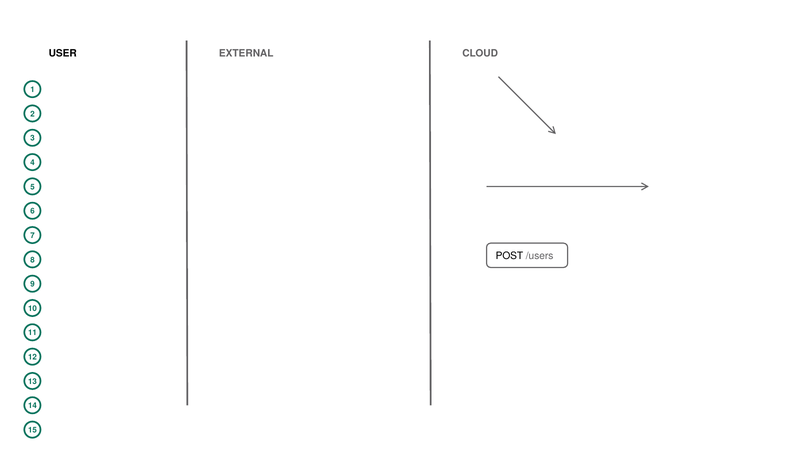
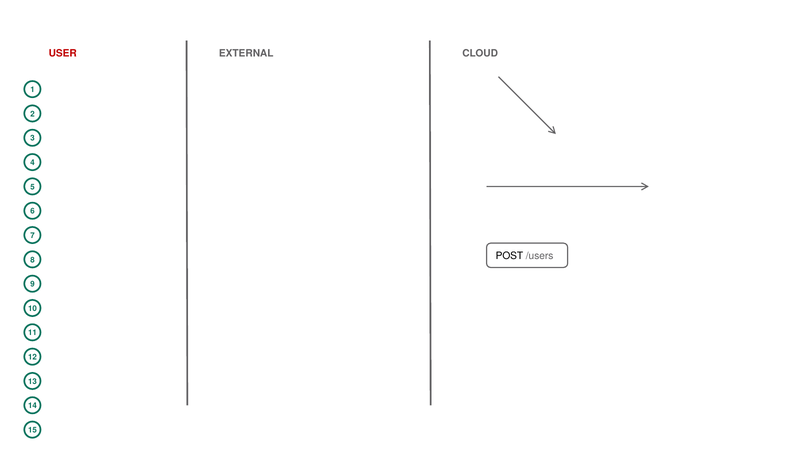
USER colour: black -> red
